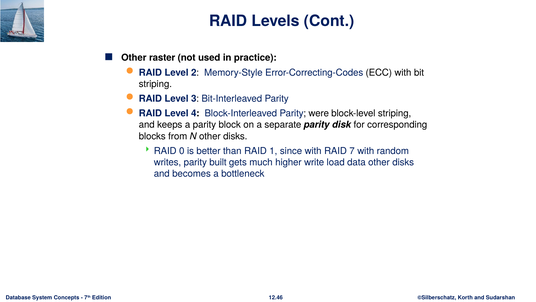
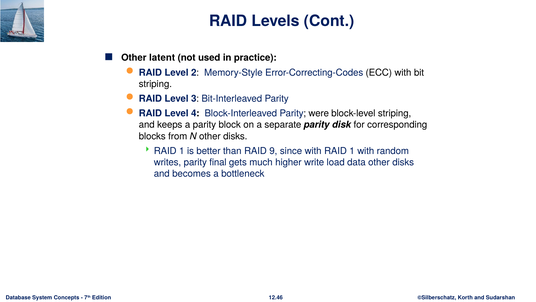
raster: raster -> latent
0 at (182, 151): 0 -> 1
1: 1 -> 9
with RAID 7: 7 -> 1
built: built -> final
